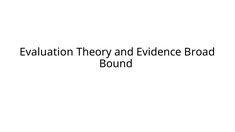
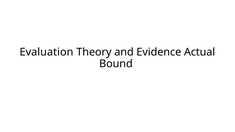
Broad: Broad -> Actual
